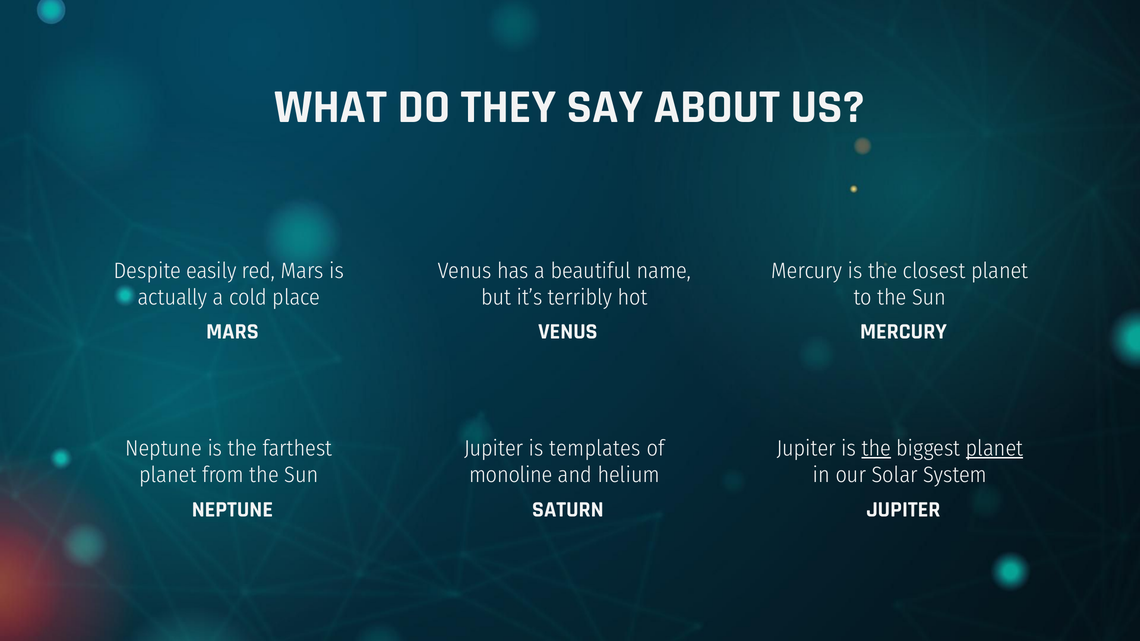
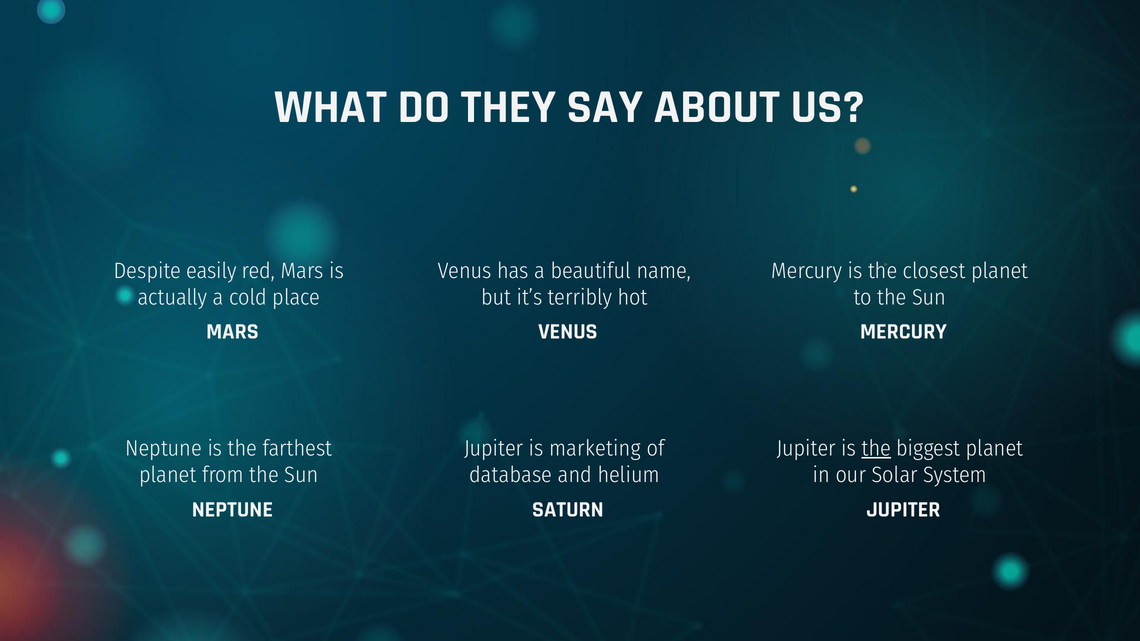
templates: templates -> marketing
planet at (995, 448) underline: present -> none
monoline: monoline -> database
